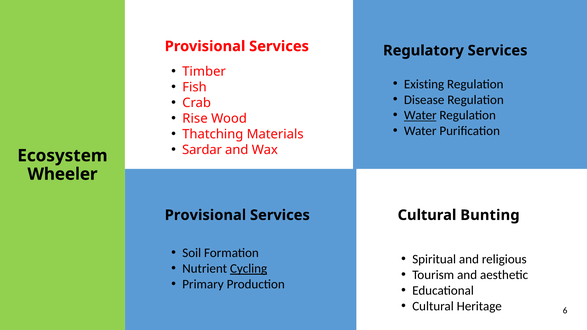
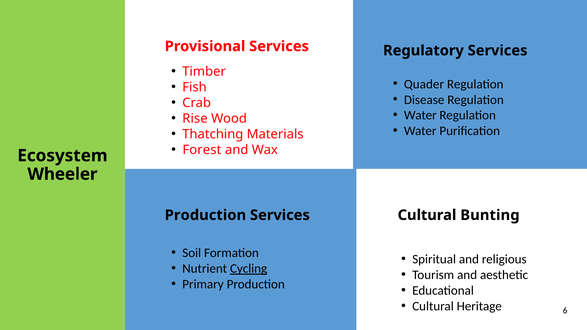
Existing: Existing -> Quader
Water at (420, 115) underline: present -> none
Sardar: Sardar -> Forest
Provisional at (205, 215): Provisional -> Production
